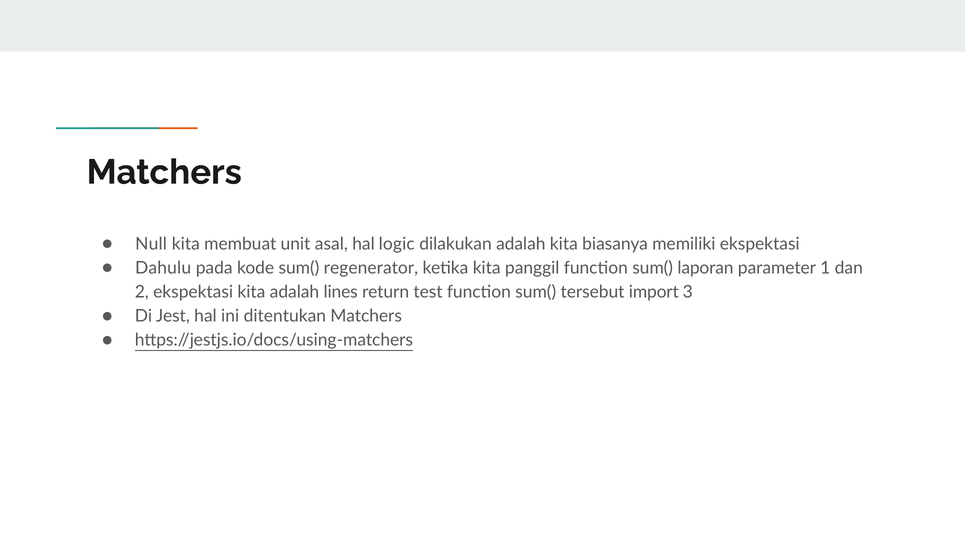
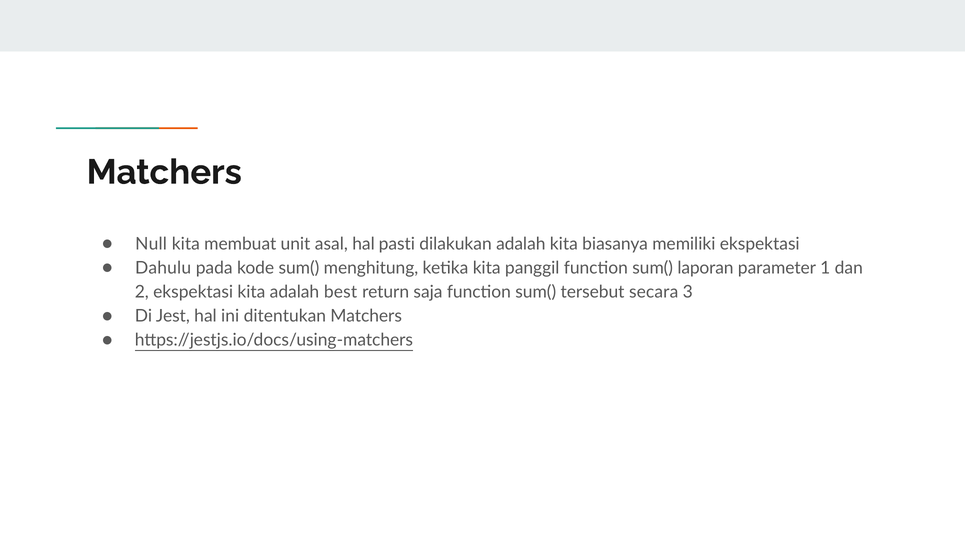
logic: logic -> pasti
regenerator: regenerator -> menghitung
lines: lines -> best
test: test -> saja
import: import -> secara
